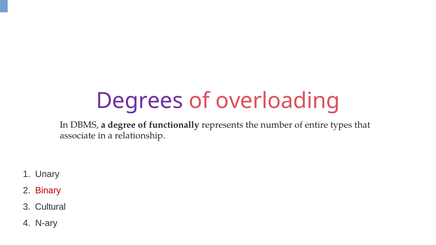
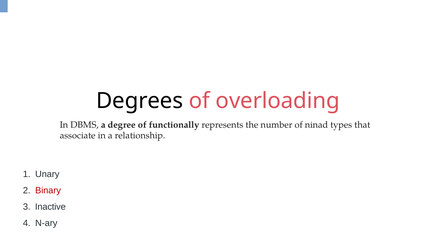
Degrees colour: purple -> black
entire: entire -> ninad
Cultural: Cultural -> Inactive
